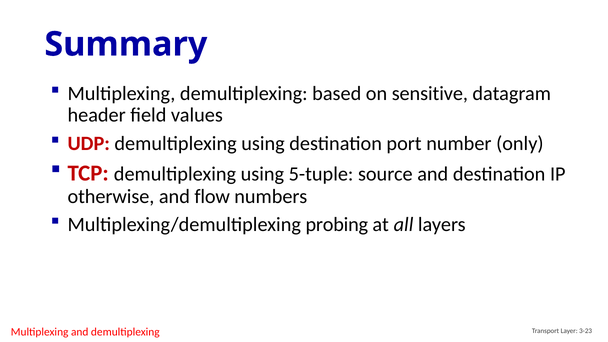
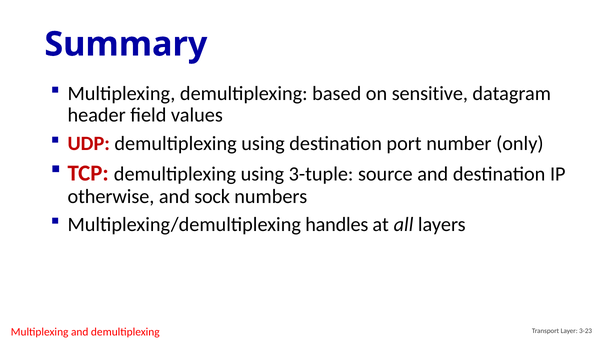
5-tuple: 5-tuple -> 3-tuple
flow: flow -> sock
probing: probing -> handles
